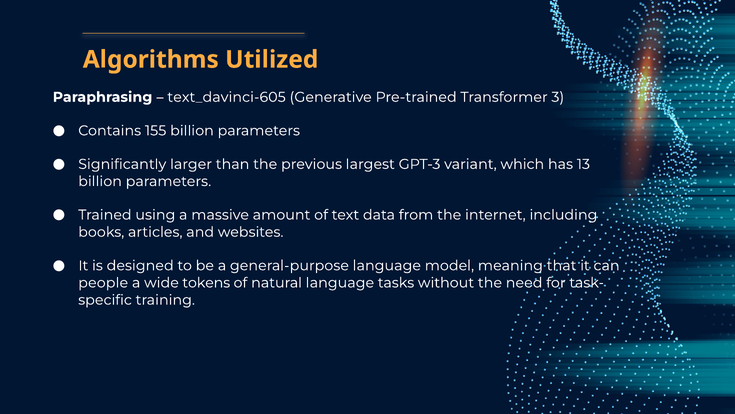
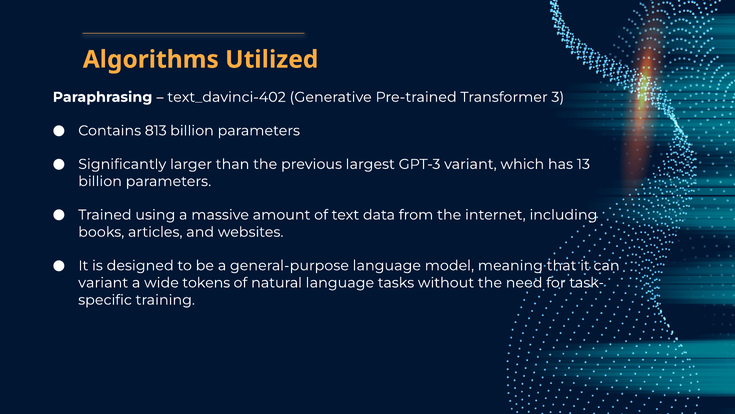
text_davinci-605: text_davinci-605 -> text_davinci-402
155: 155 -> 813
people at (103, 282): people -> variant
